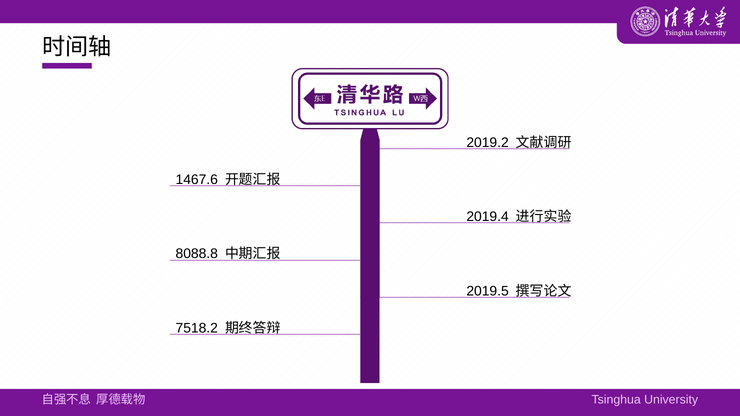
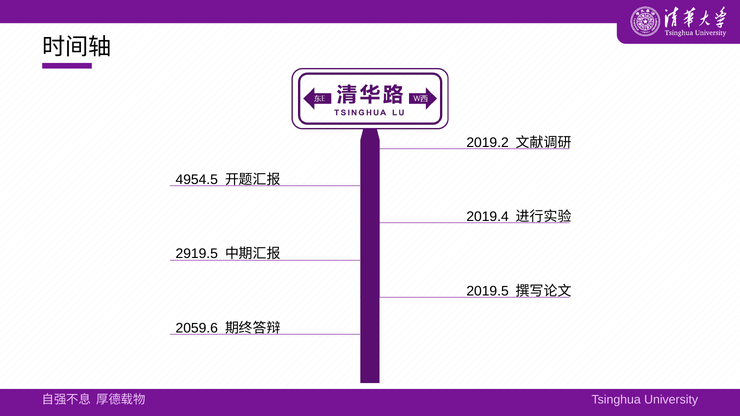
1467.6: 1467.6 -> 4954.5
8088.8: 8088.8 -> 2919.5
7518.2: 7518.2 -> 2059.6
